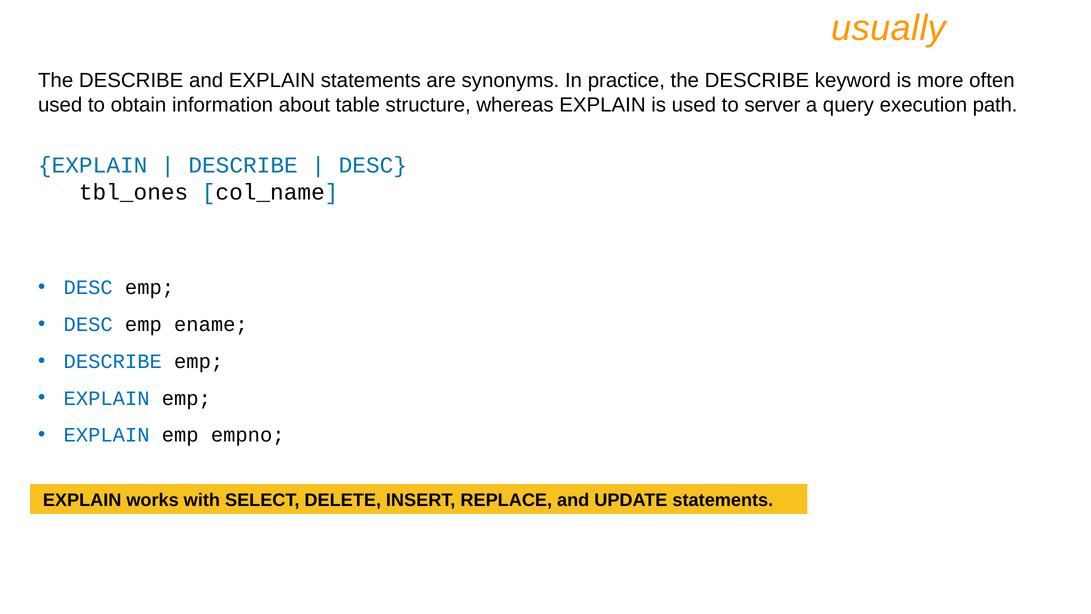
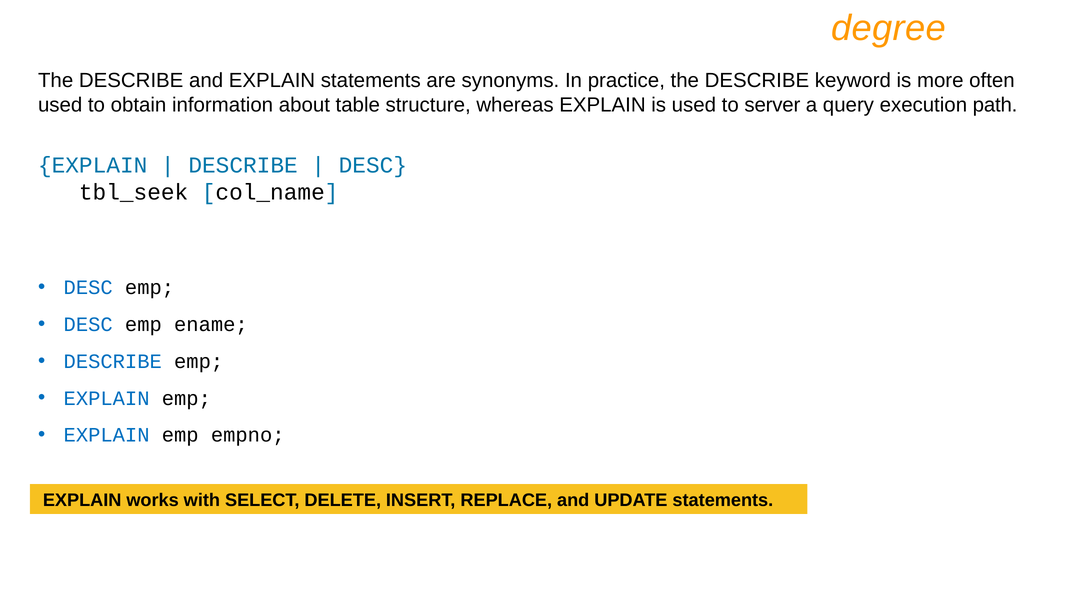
usually: usually -> degree
tbl_ones: tbl_ones -> tbl_seek
